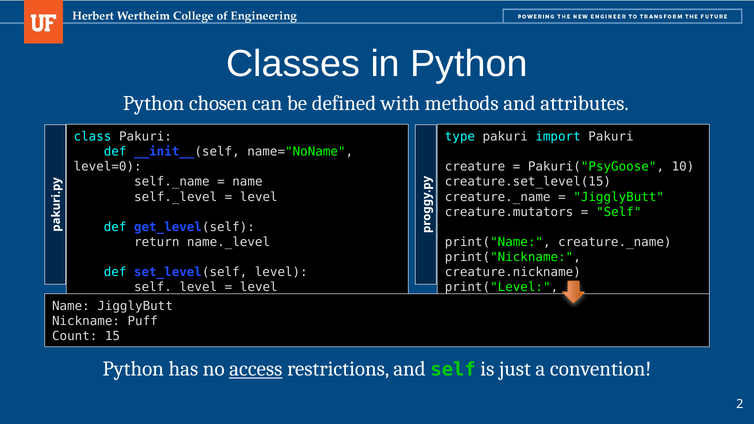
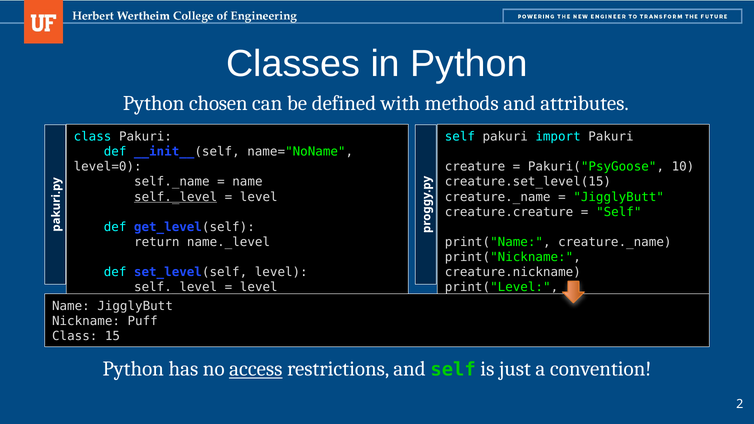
type at (460, 137): type -> self
self._level at (176, 197) underline: none -> present
creature.mutators: creature.mutators -> creature.creature
Count at (75, 336): Count -> Class
